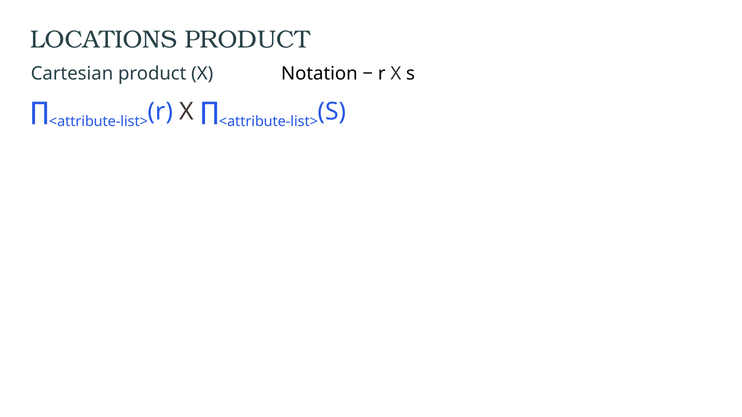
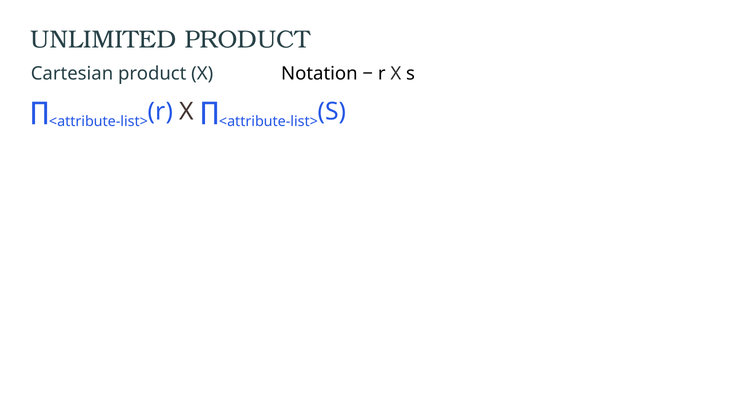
LOCATIONS: LOCATIONS -> UNLIMITED
